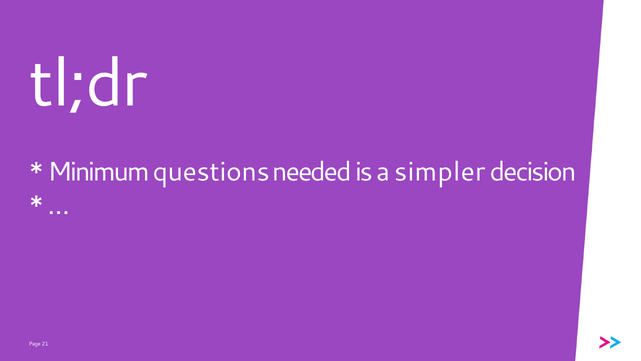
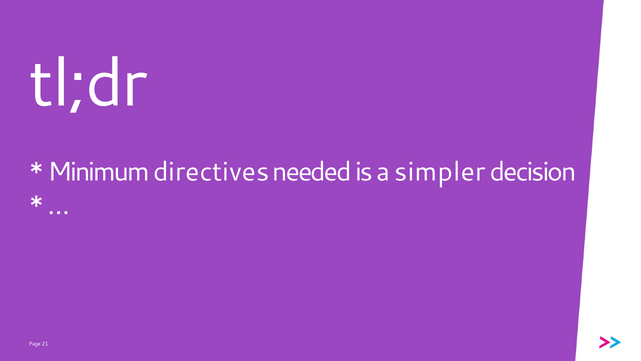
questions: questions -> directives
